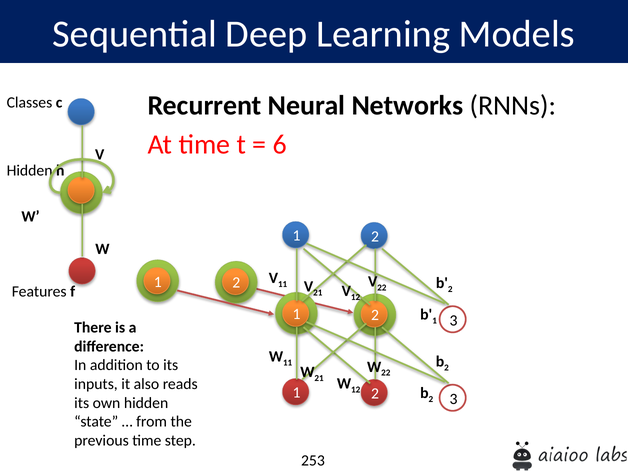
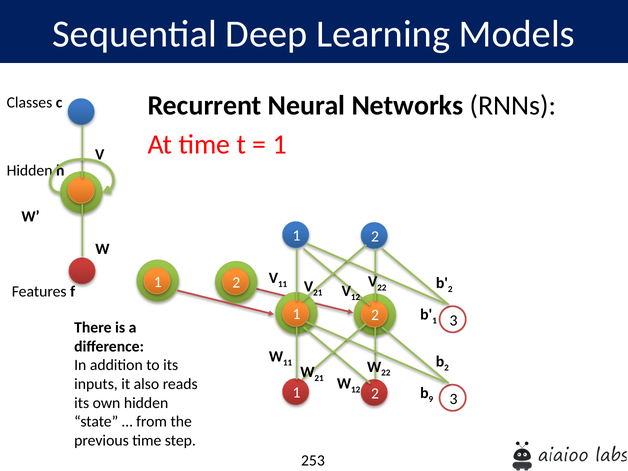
6 at (280, 145): 6 -> 1
2 at (431, 399): 2 -> 9
